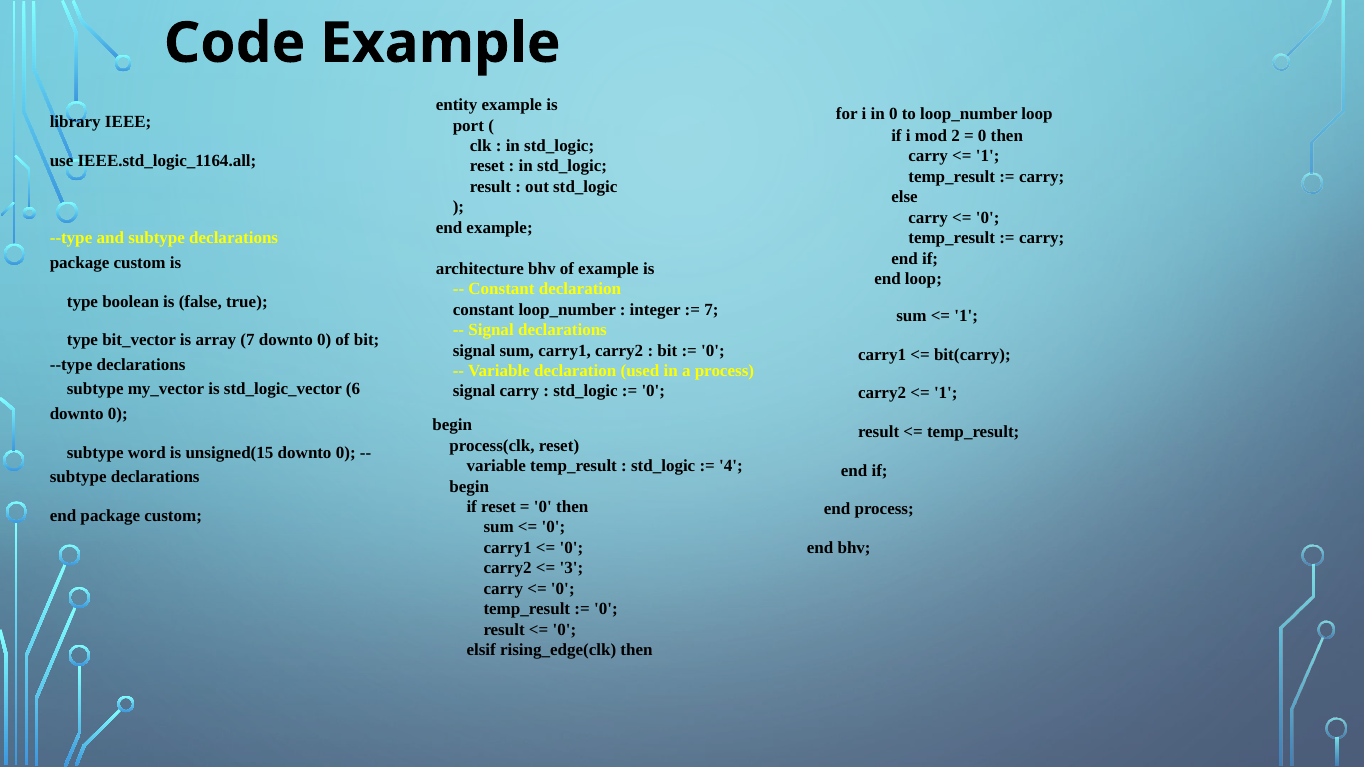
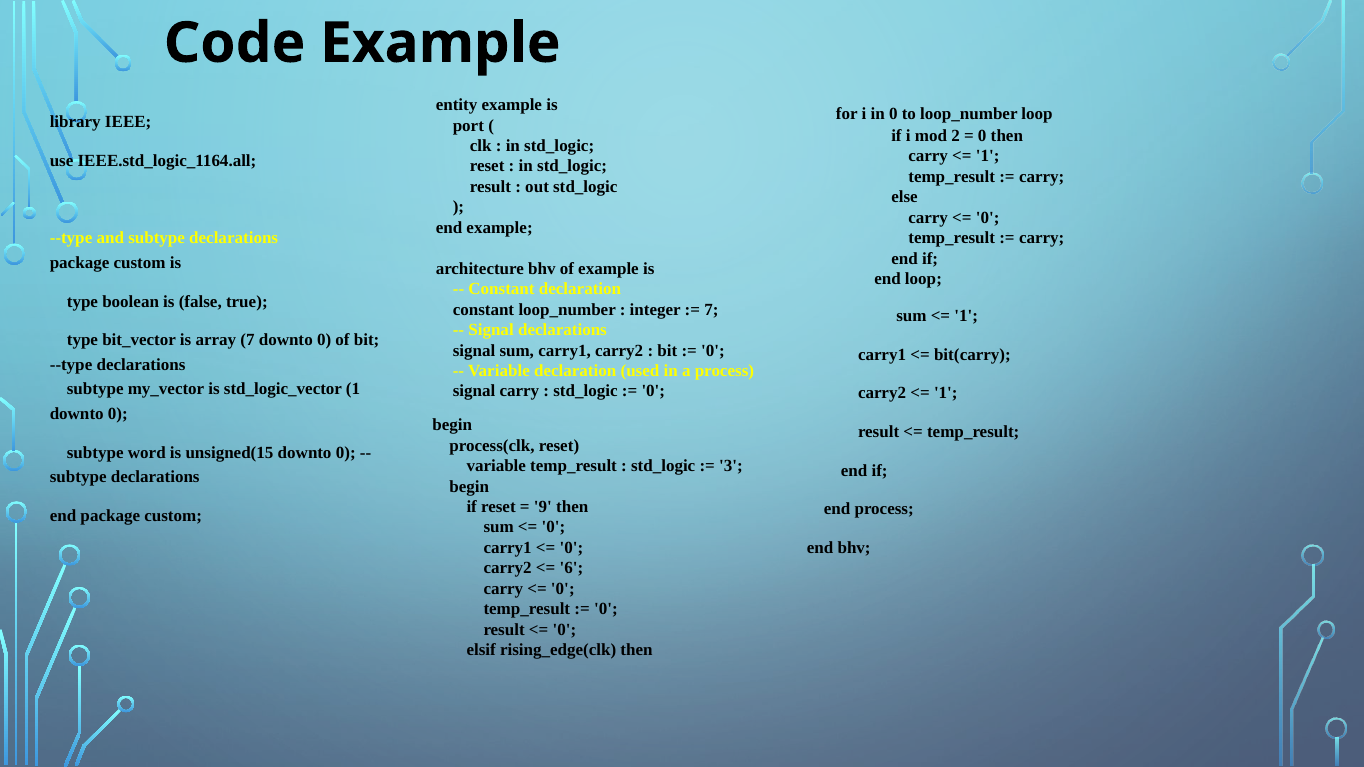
std_logic_vector 6: 6 -> 1
4: 4 -> 3
0 at (543, 507): 0 -> 9
3: 3 -> 6
